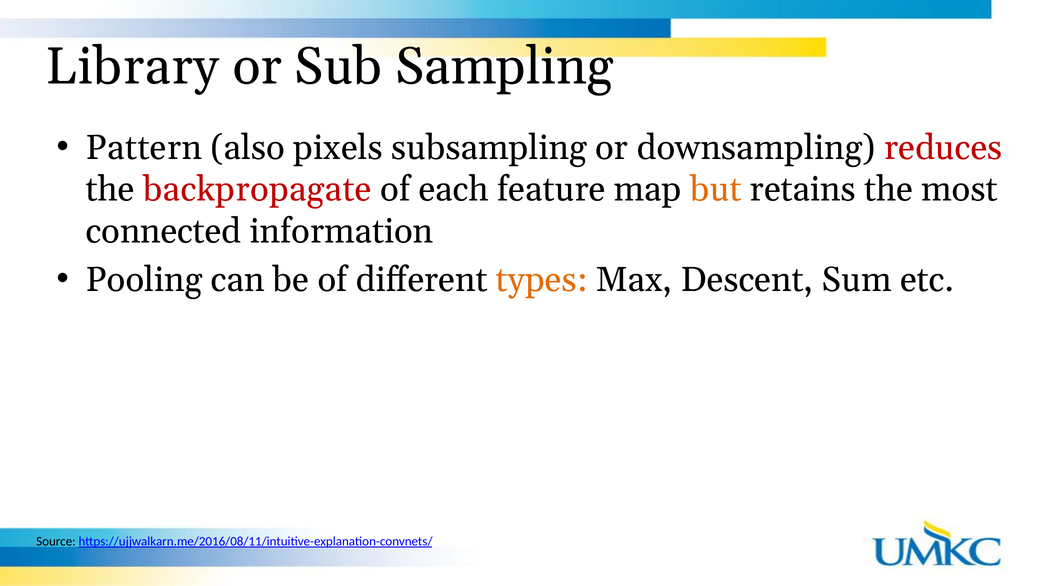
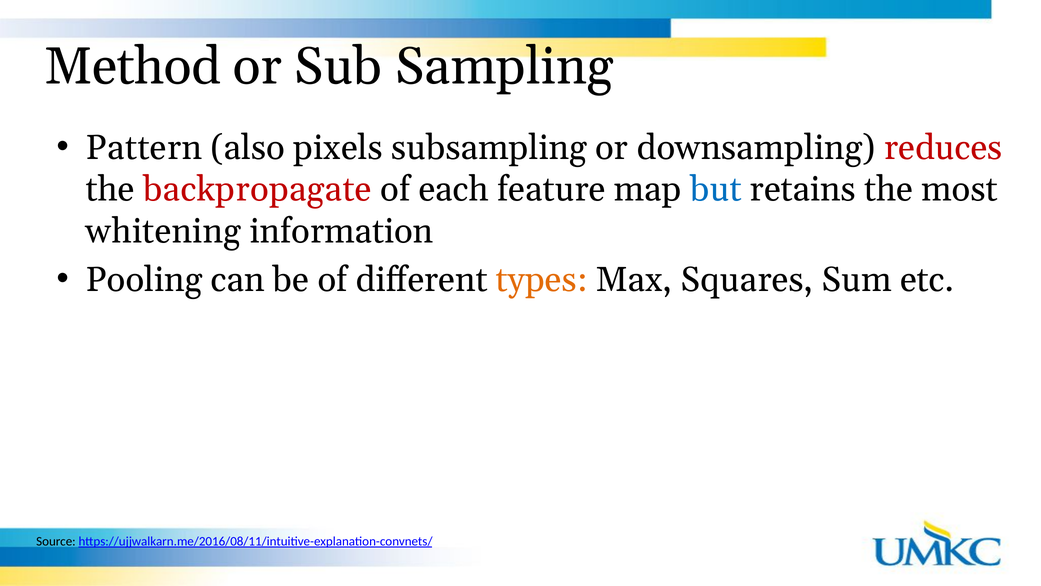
Library: Library -> Method
but colour: orange -> blue
connected: connected -> whitening
Descent: Descent -> Squares
